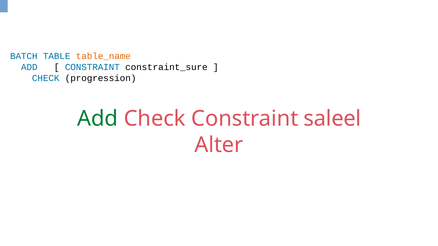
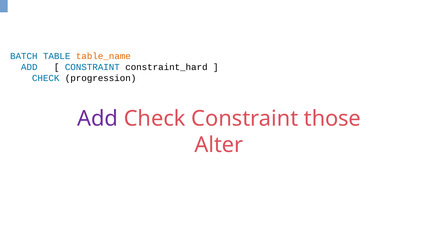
constraint_sure: constraint_sure -> constraint_hard
Add at (98, 119) colour: green -> purple
saleel: saleel -> those
